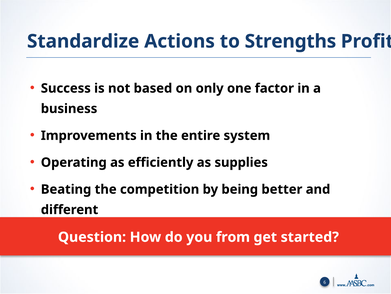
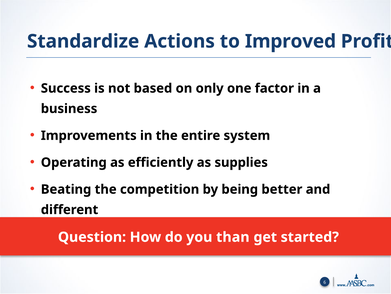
Strengths: Strengths -> Improved
from: from -> than
